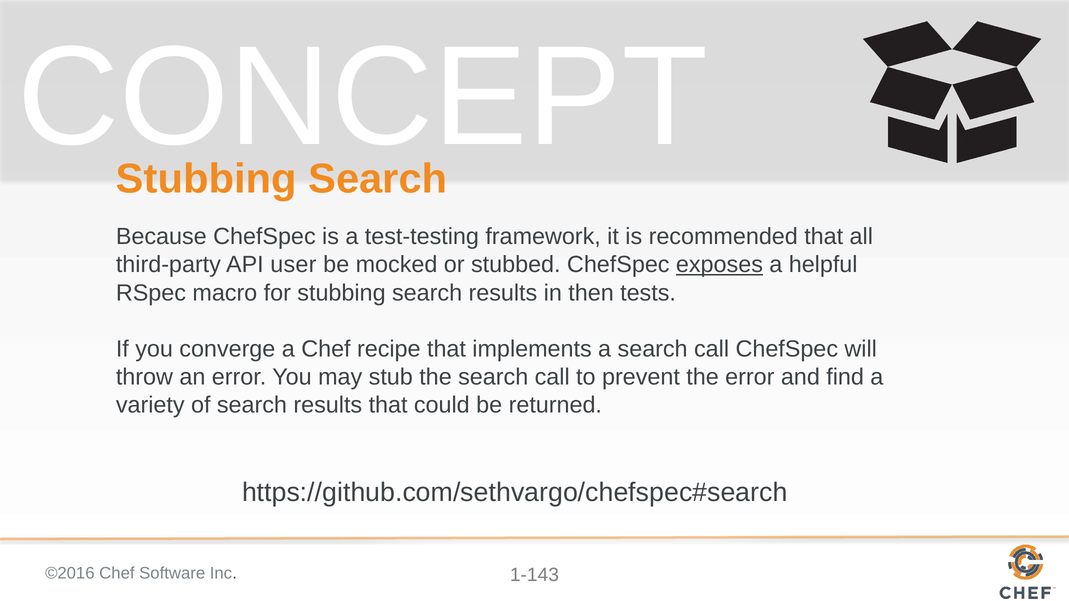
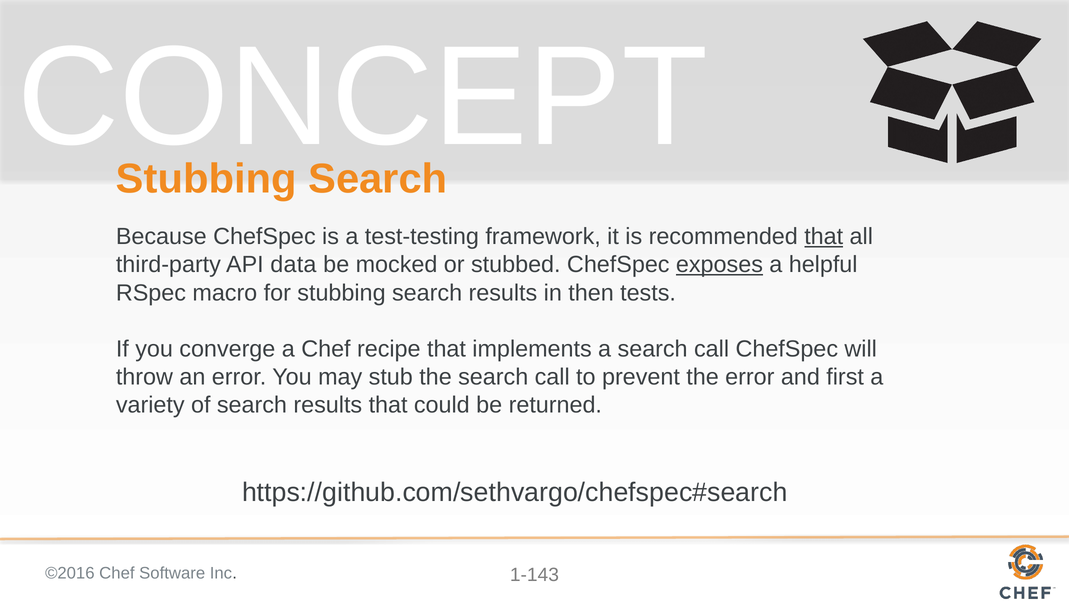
that at (824, 237) underline: none -> present
user: user -> data
find: find -> first
